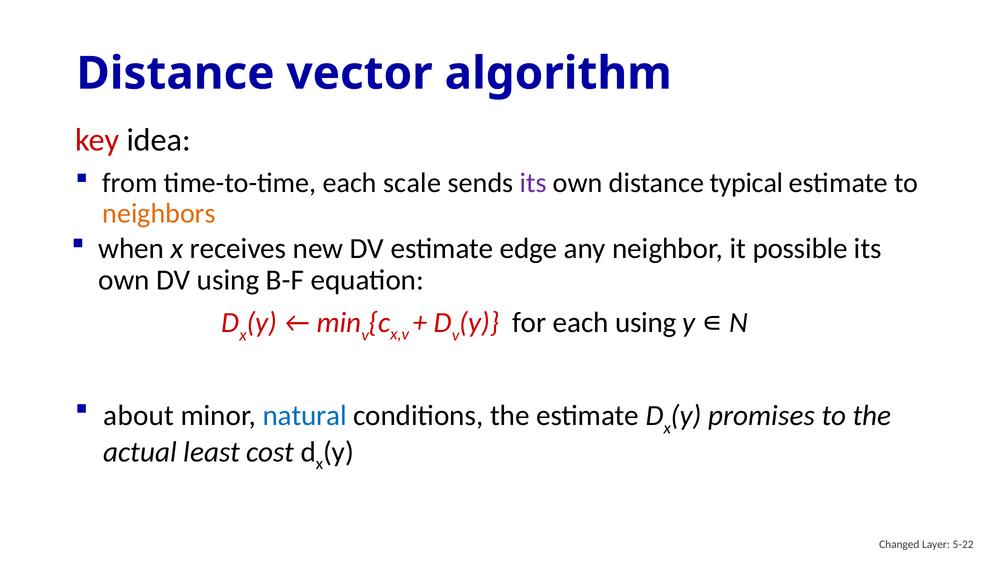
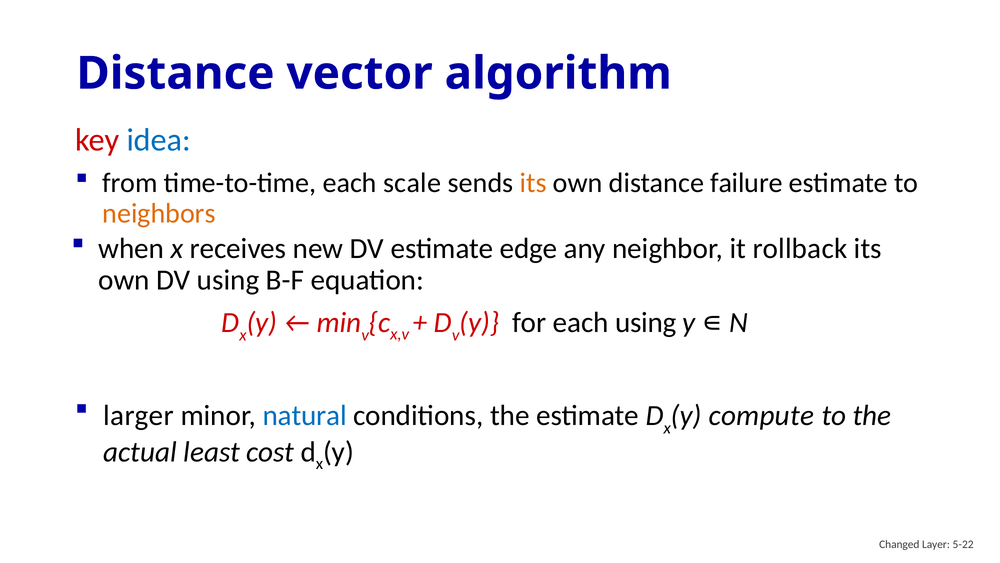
idea colour: black -> blue
its at (533, 183) colour: purple -> orange
typical: typical -> failure
possible: possible -> rollback
about: about -> larger
promises: promises -> compute
